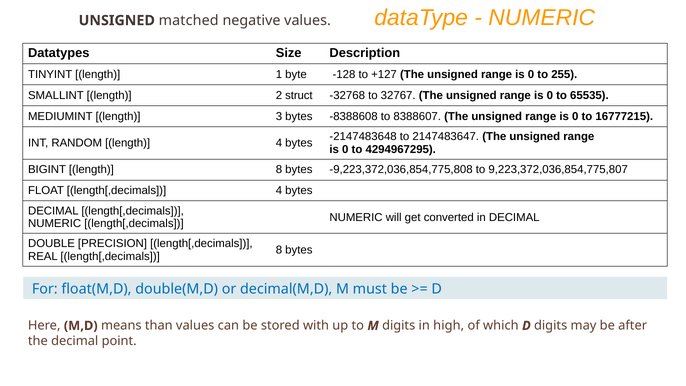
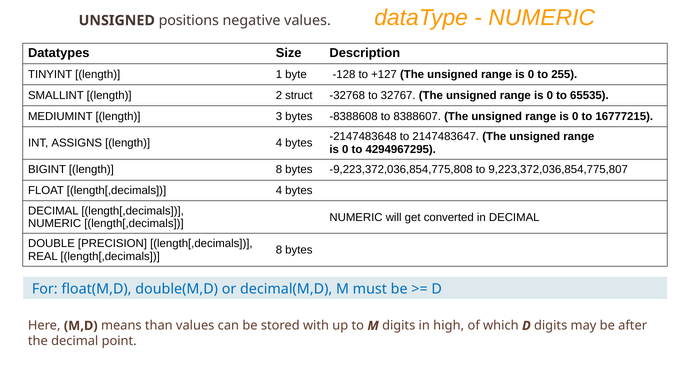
matched: matched -> positions
RANDOM: RANDOM -> ASSIGNS
